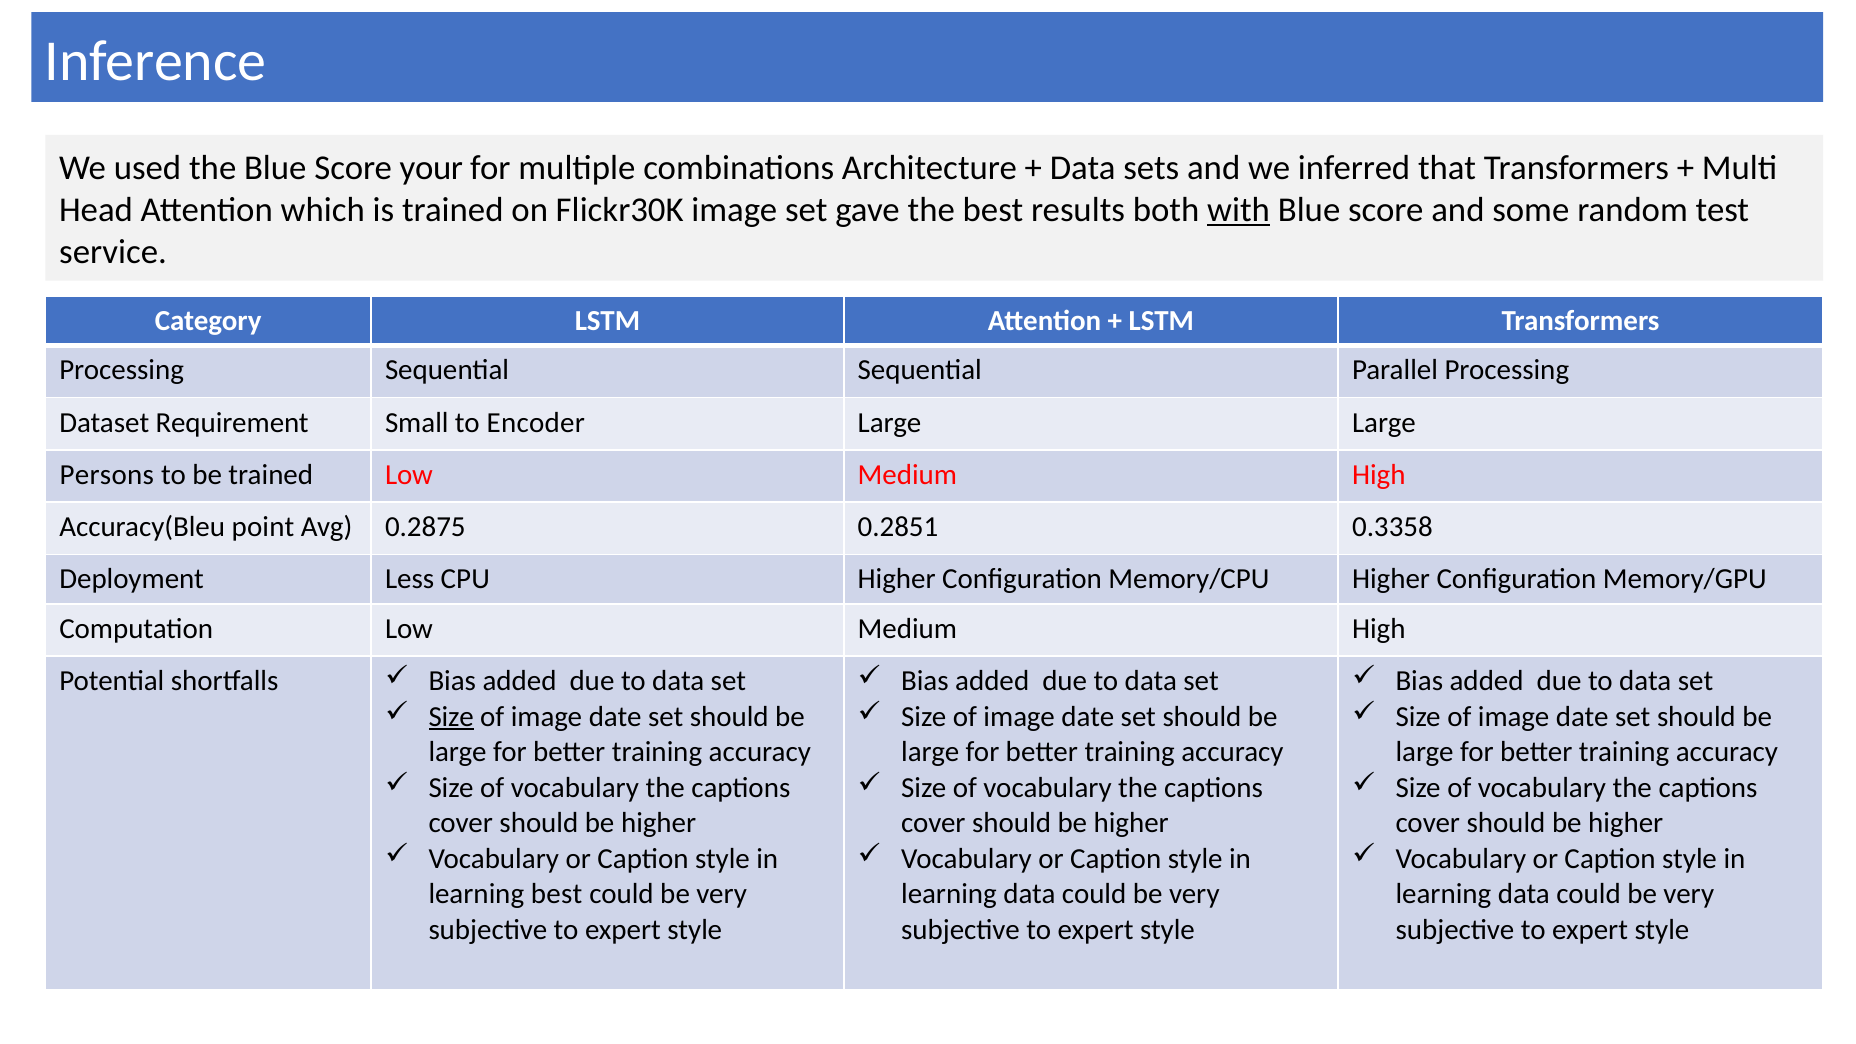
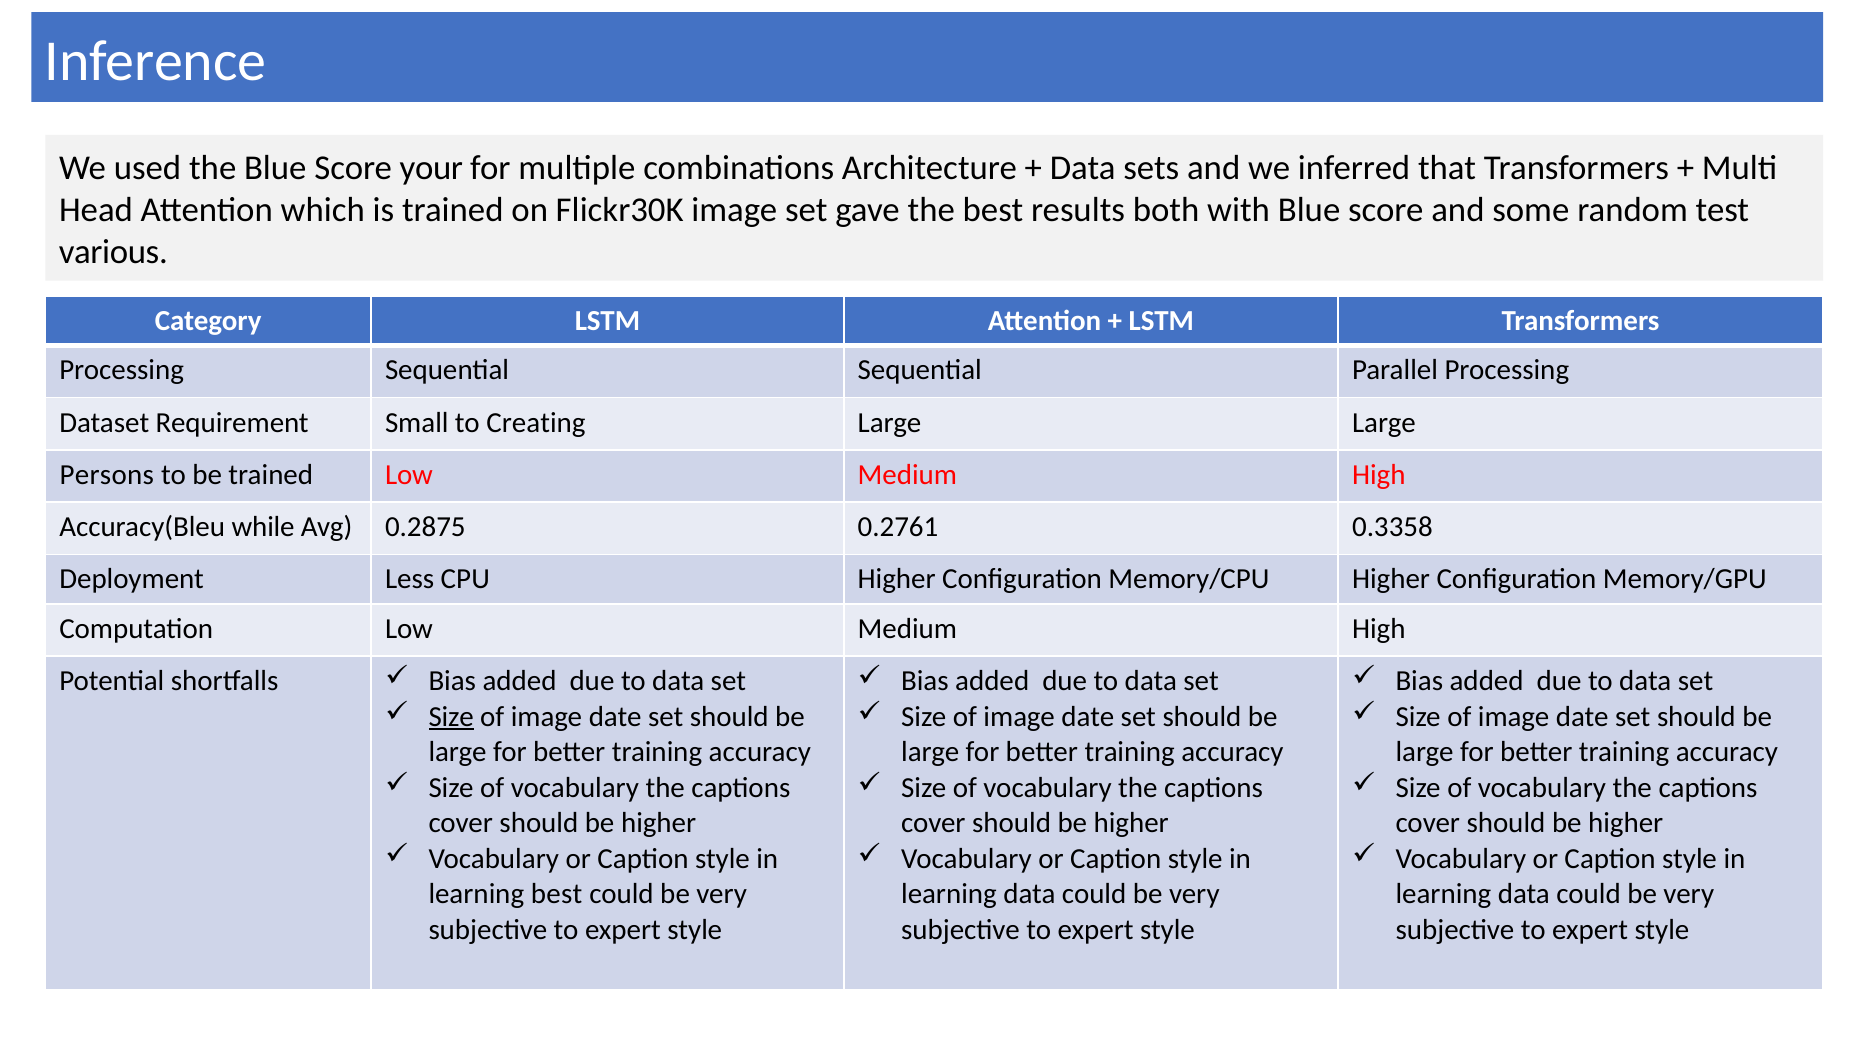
with underline: present -> none
service: service -> various
Encoder: Encoder -> Creating
point: point -> while
0.2851: 0.2851 -> 0.2761
